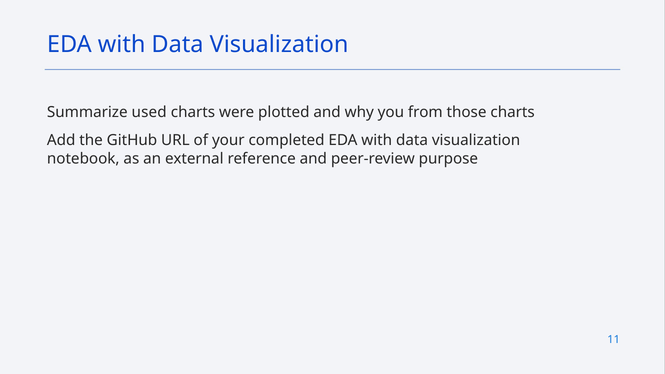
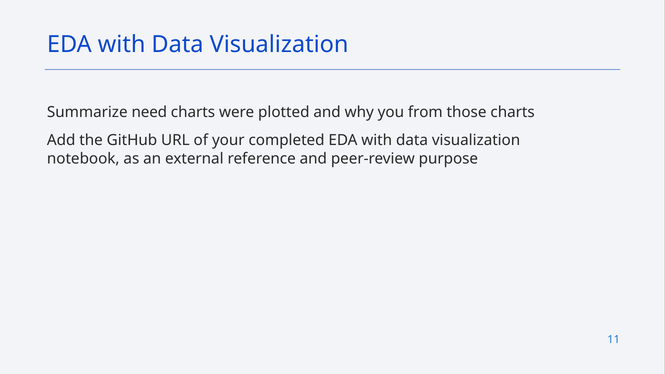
used: used -> need
